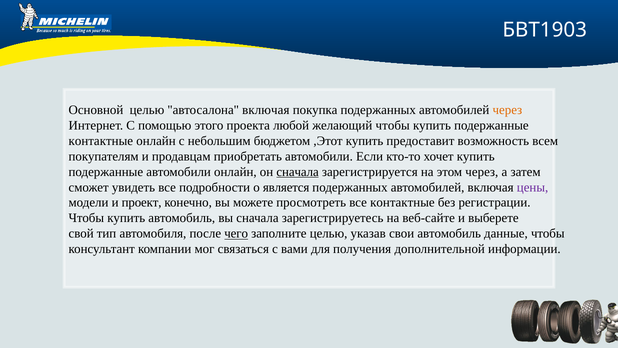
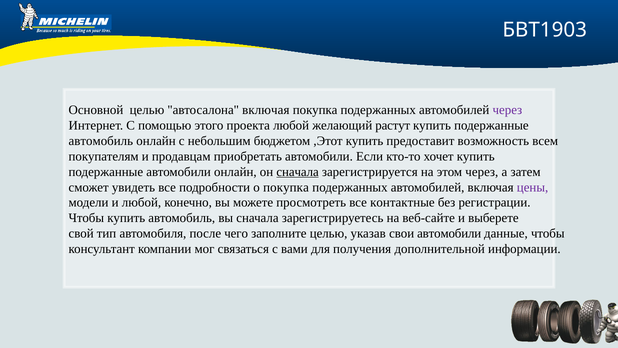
через at (507, 110) colour: orange -> purple
желающий чтобы: чтобы -> растут
контактные at (101, 141): контактные -> автомобиль
о является: является -> покупка
и проект: проект -> любой
чего underline: present -> none
свои автомобиль: автомобиль -> автомобили
